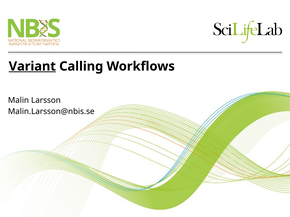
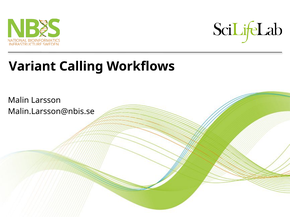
Variant underline: present -> none
